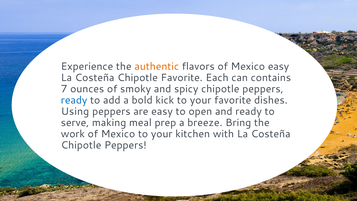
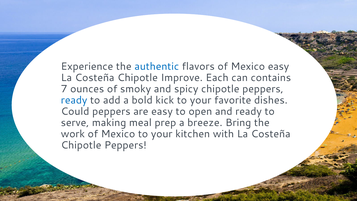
authentic colour: orange -> blue
Chipotle Favorite: Favorite -> Improve
Using: Using -> Could
